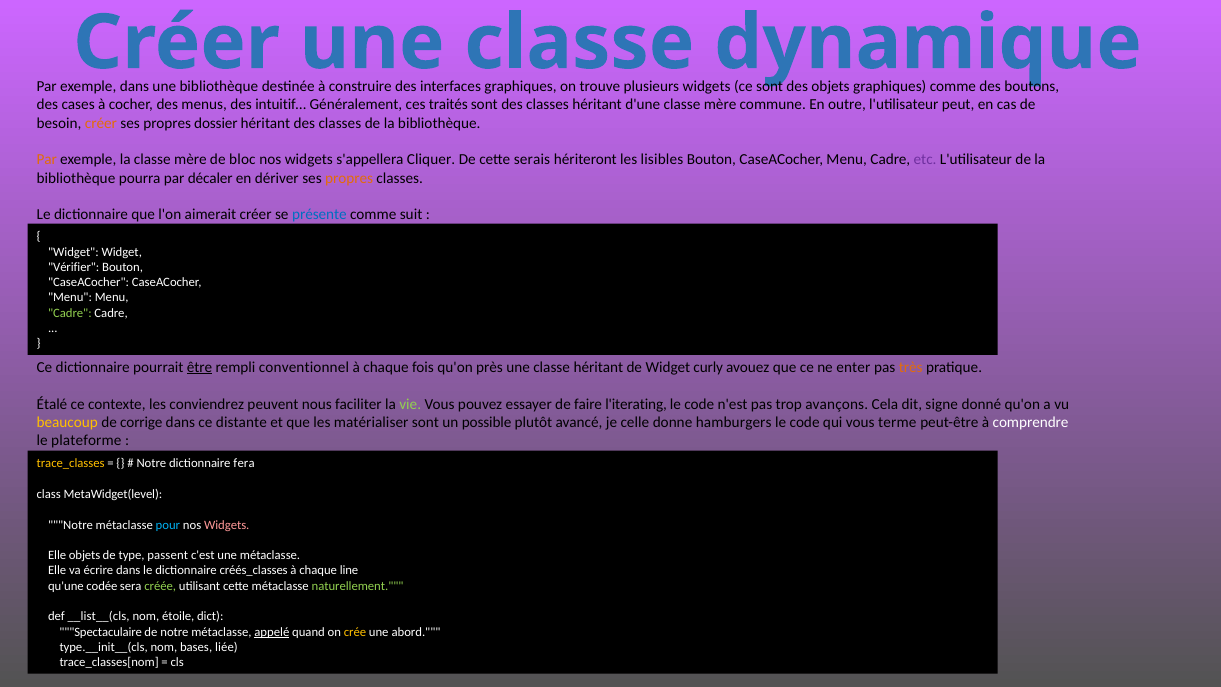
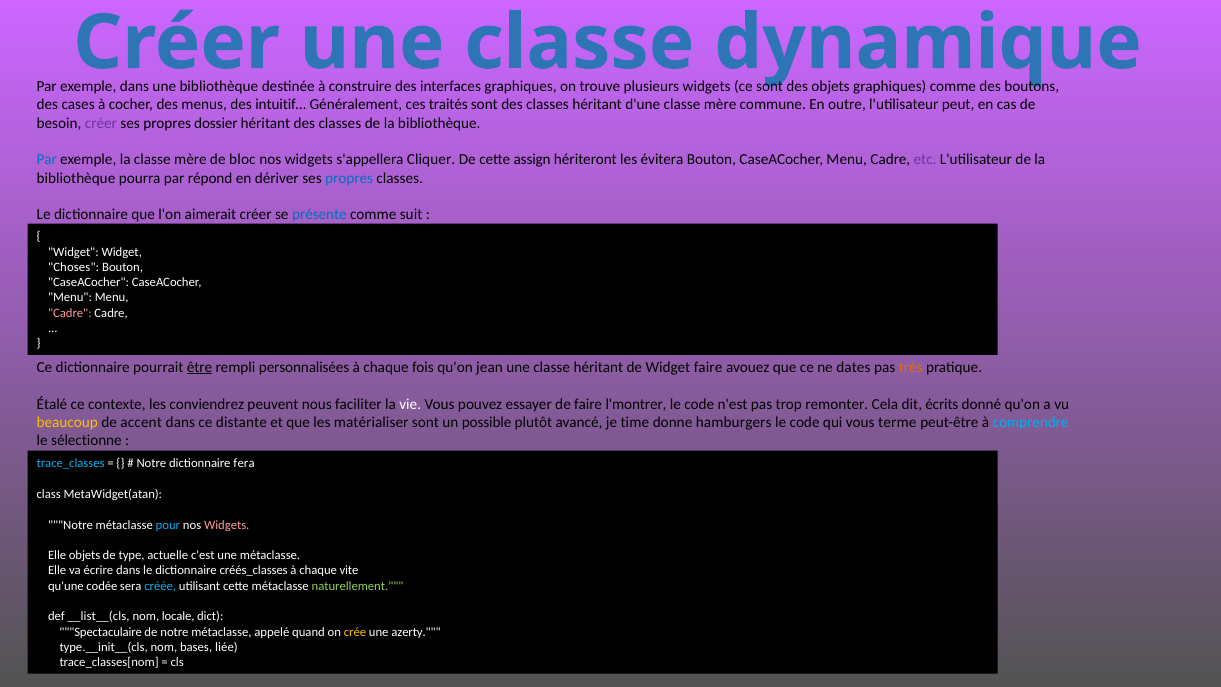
créer at (101, 123) colour: orange -> purple
Par at (47, 160) colour: orange -> blue
serais: serais -> assign
lisibles: lisibles -> évitera
décaler: décaler -> répond
propres at (349, 178) colour: orange -> blue
Vérifier: Vérifier -> Choses
Cadre at (70, 313) colour: light green -> pink
conventionnel: conventionnel -> personnalisées
près: près -> jean
Widget curly: curly -> faire
enter: enter -> dates
vie colour: light green -> white
l'iterating: l'iterating -> l'montrer
avançons: avançons -> remonter
signe: signe -> écrits
corrige: corrige -> accent
celle: celle -> time
comprendre colour: white -> light blue
plateforme: plateforme -> sélectionne
trace_classes colour: yellow -> light blue
MetaWidget(level: MetaWidget(level -> MetaWidget(atan
passent: passent -> actuelle
line: line -> vite
créée colour: light green -> light blue
étoile: étoile -> locale
appelé underline: present -> none
abord: abord -> azerty
